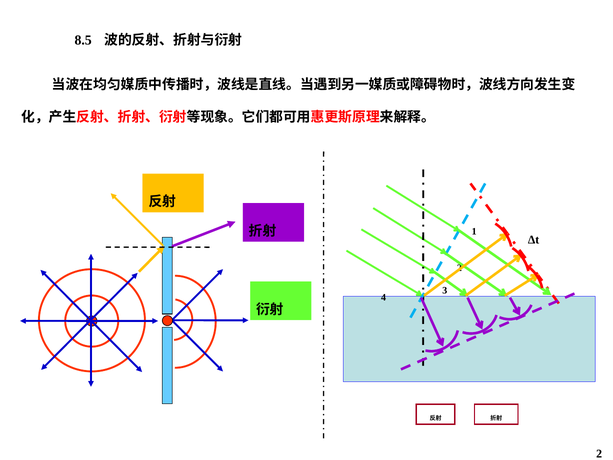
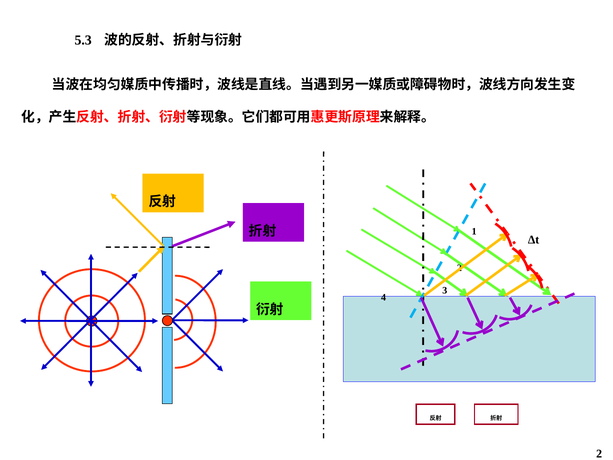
8.5: 8.5 -> 5.3
